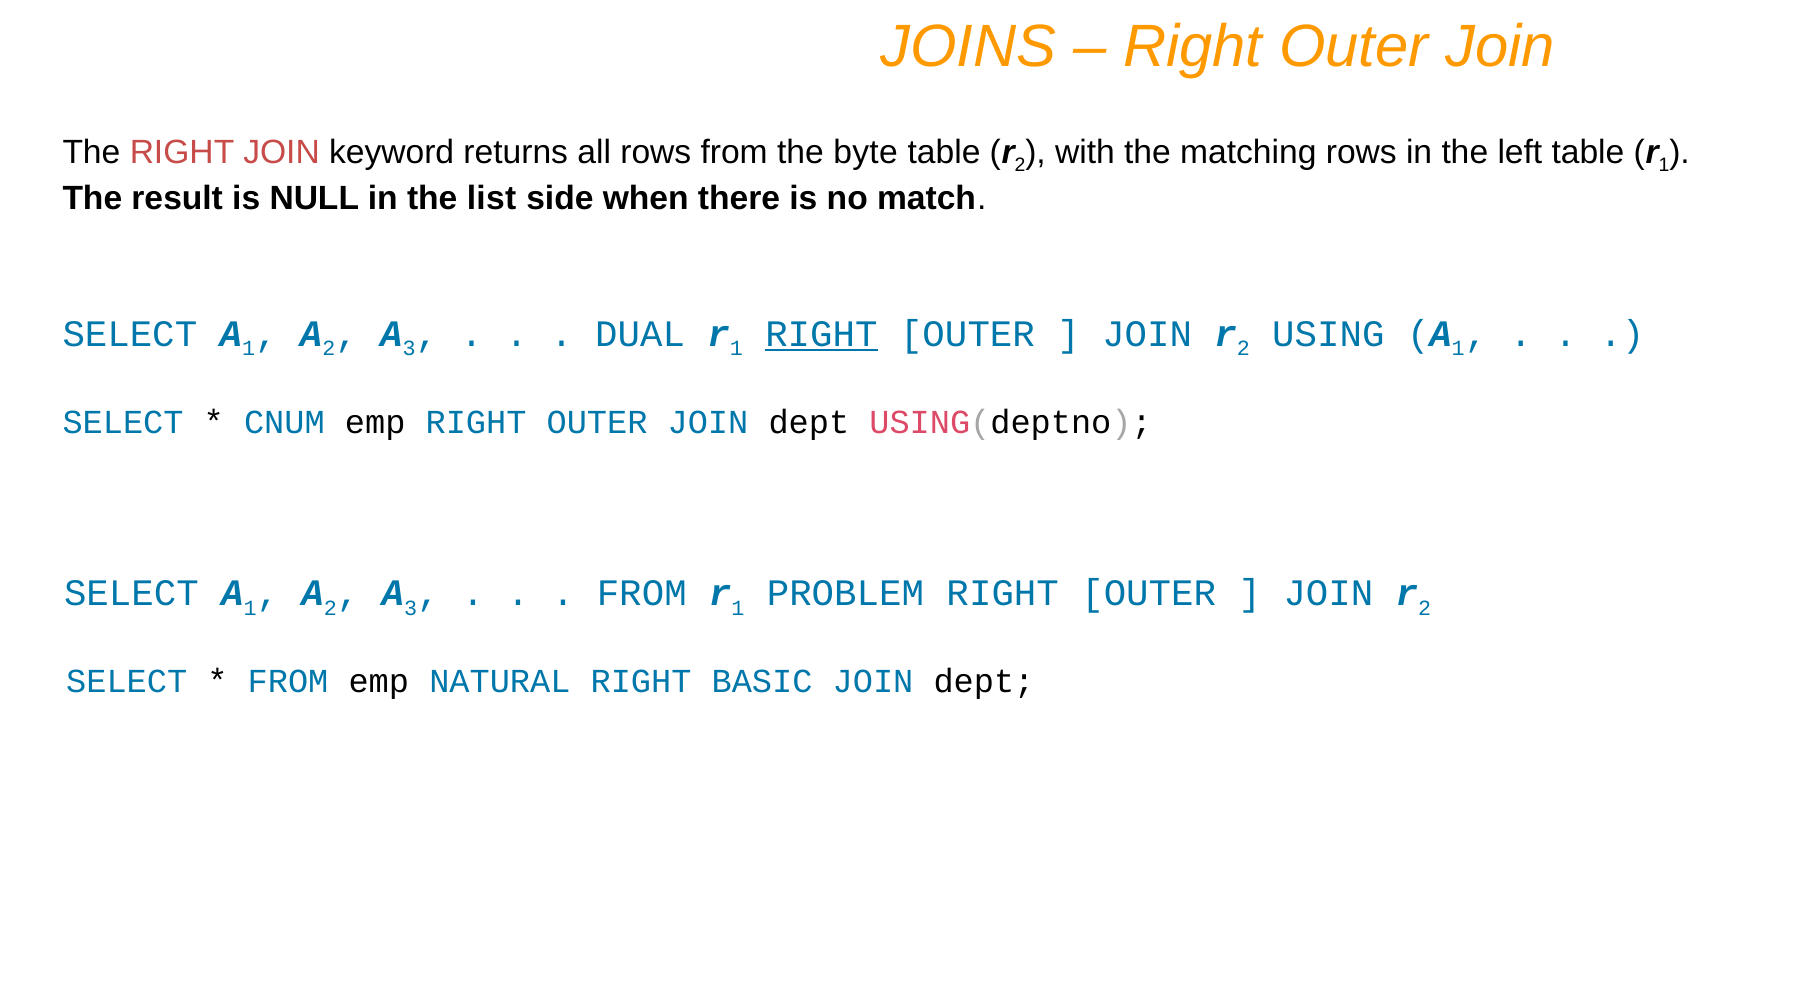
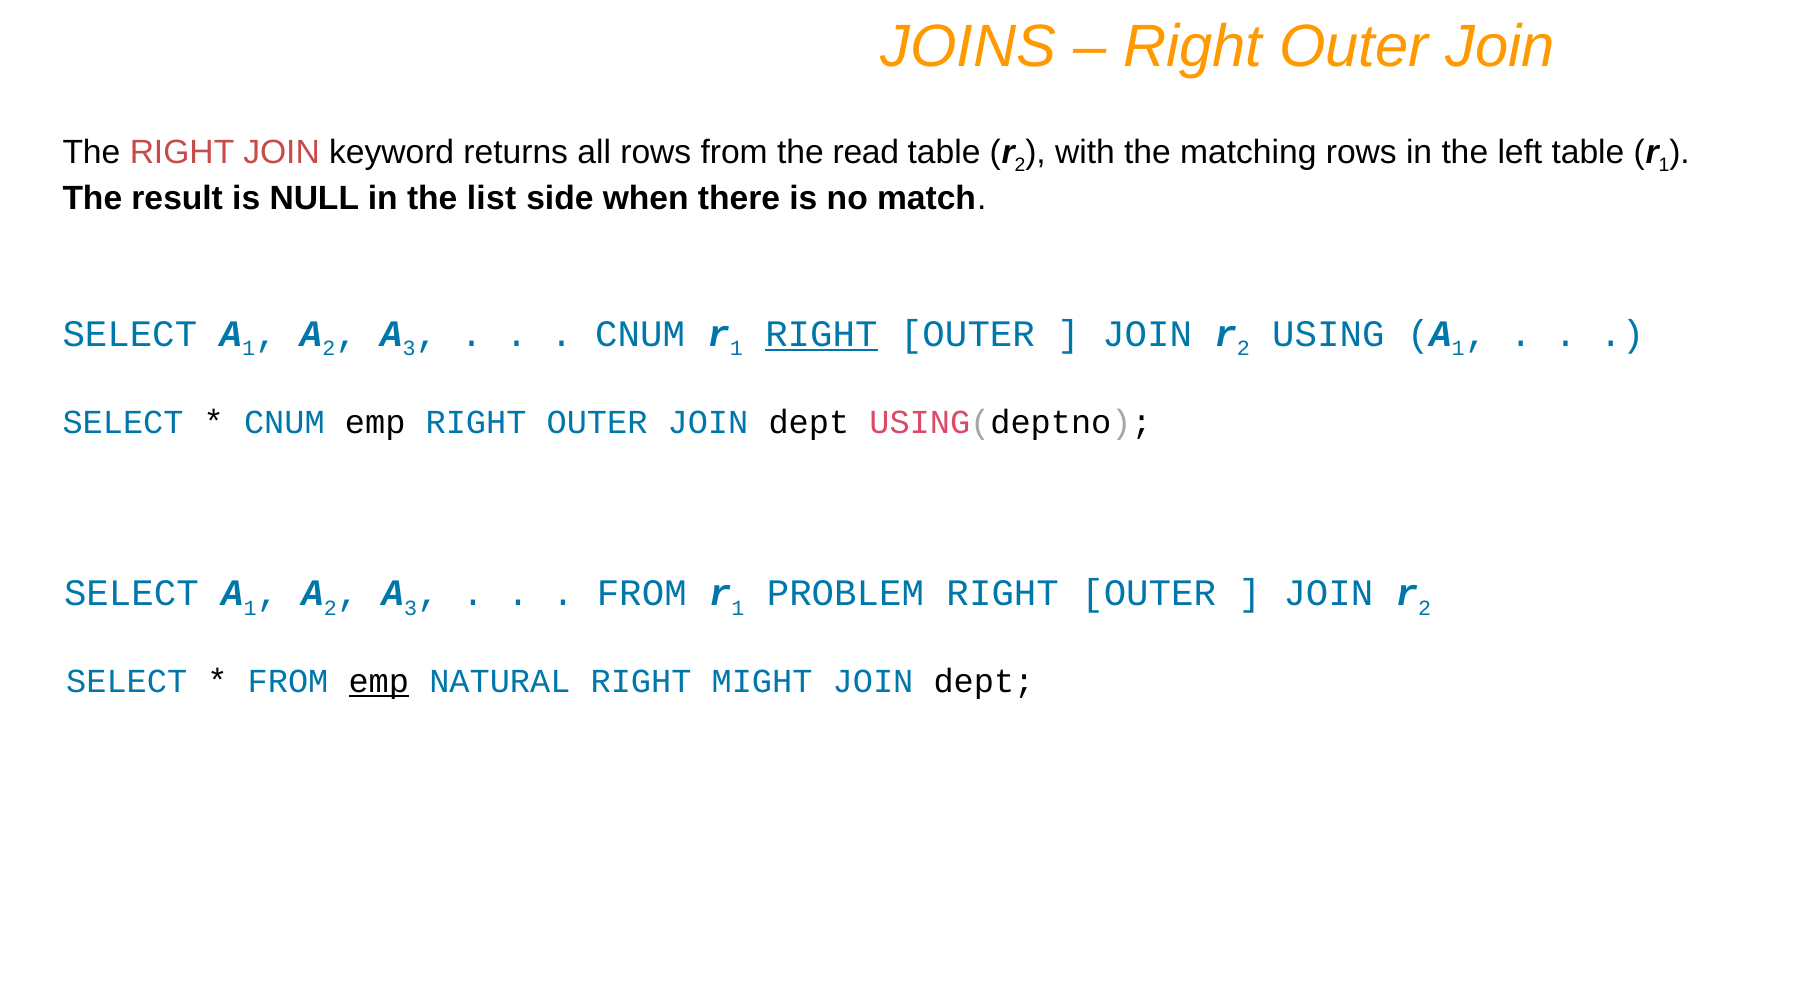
byte: byte -> read
DUAL at (640, 334): DUAL -> CNUM
emp at (379, 682) underline: none -> present
BASIC: BASIC -> MIGHT
